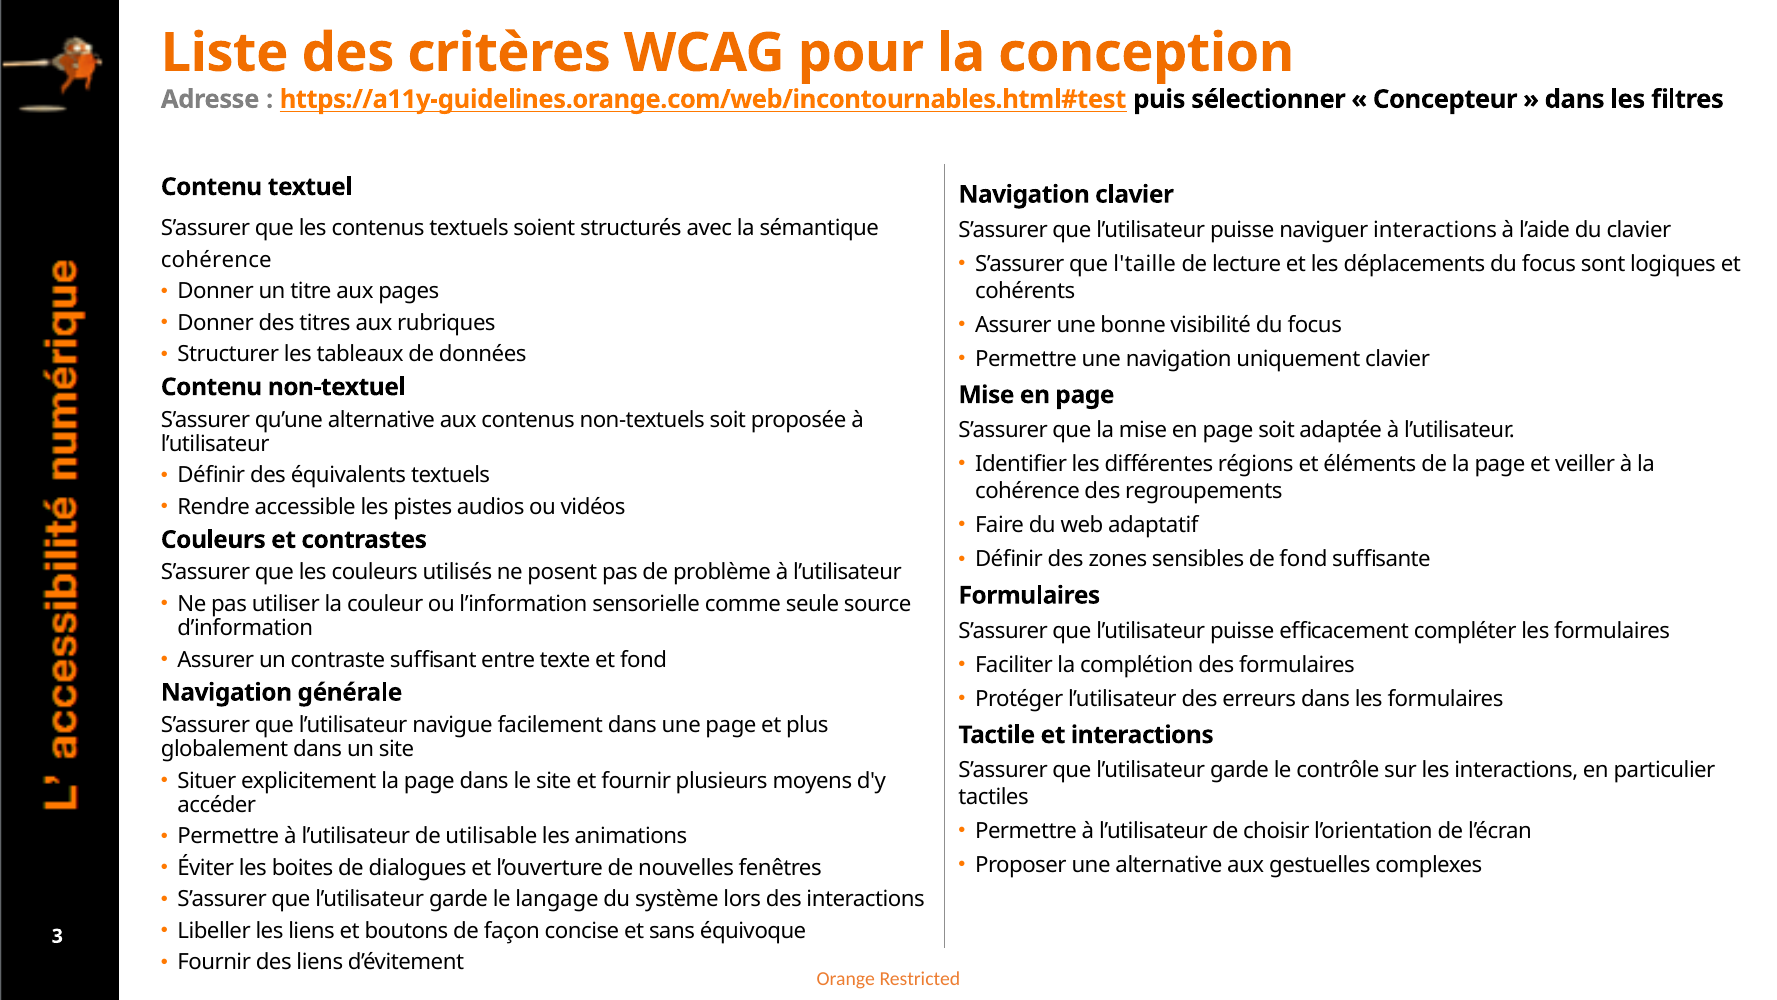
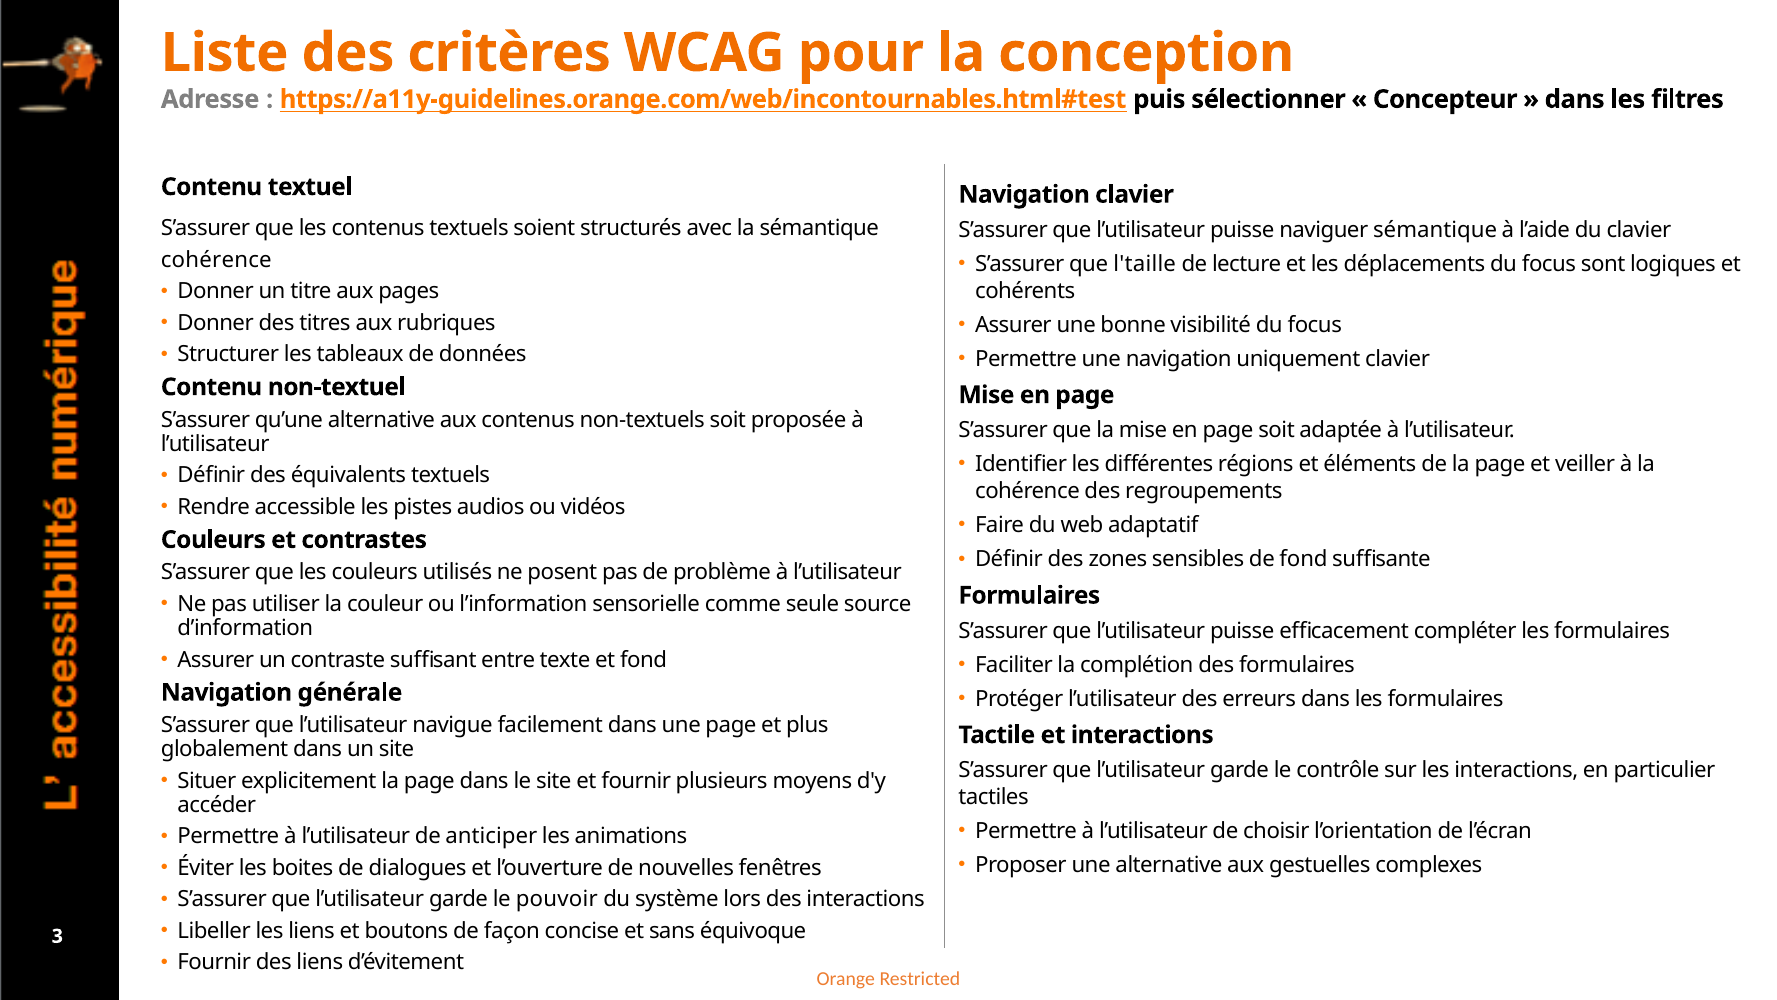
naviguer interactions: interactions -> sémantique
utilisable: utilisable -> anticiper
langage: langage -> pouvoir
